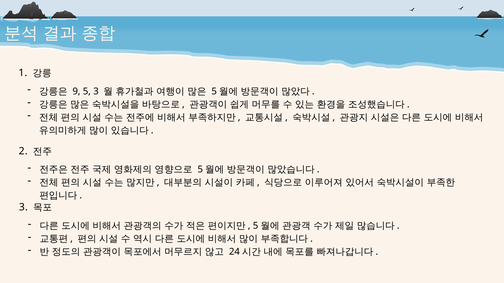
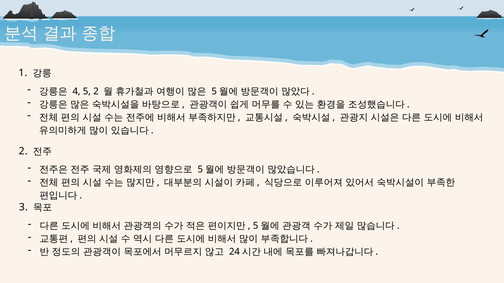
9: 9 -> 4
5 3: 3 -> 2
